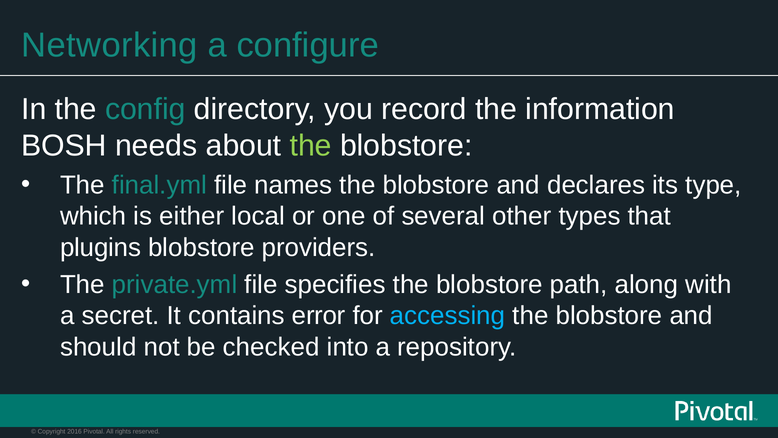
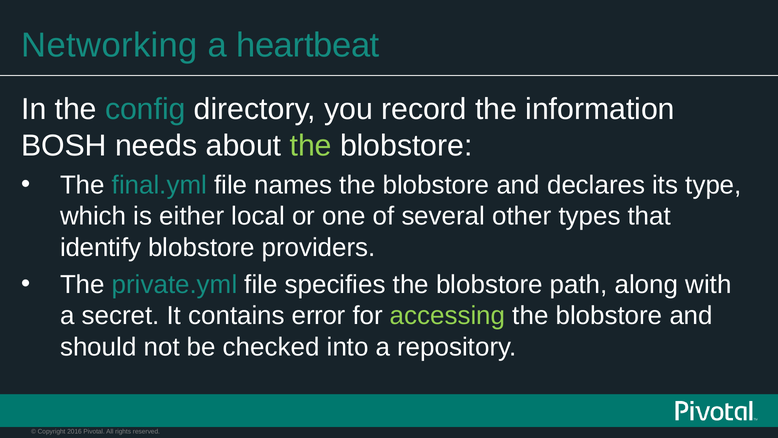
configure: configure -> heartbeat
plugins: plugins -> identify
accessing colour: light blue -> light green
